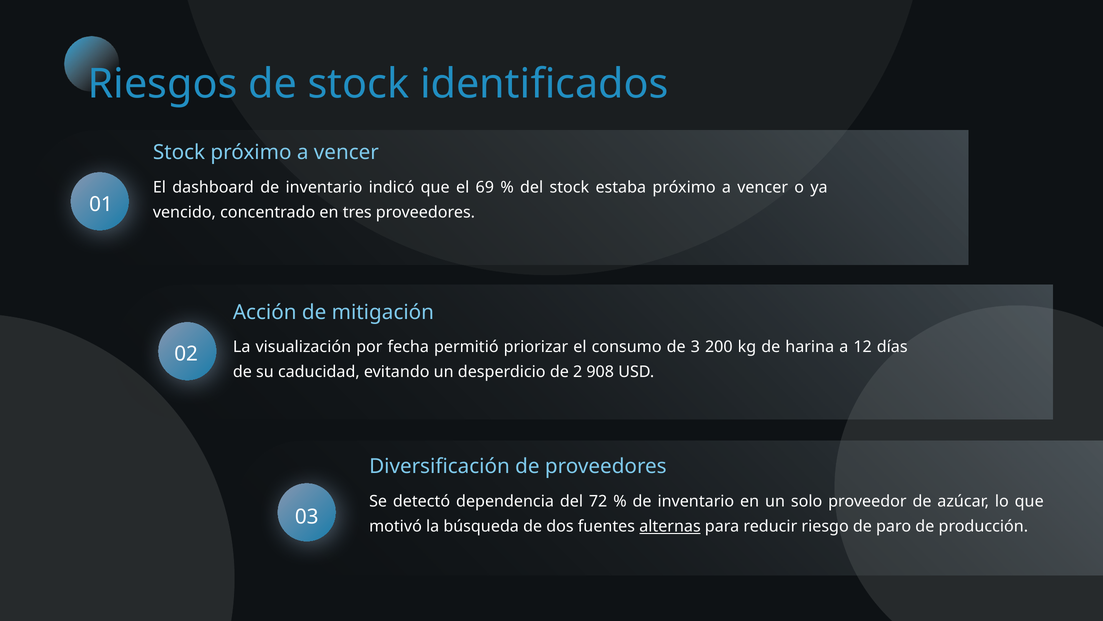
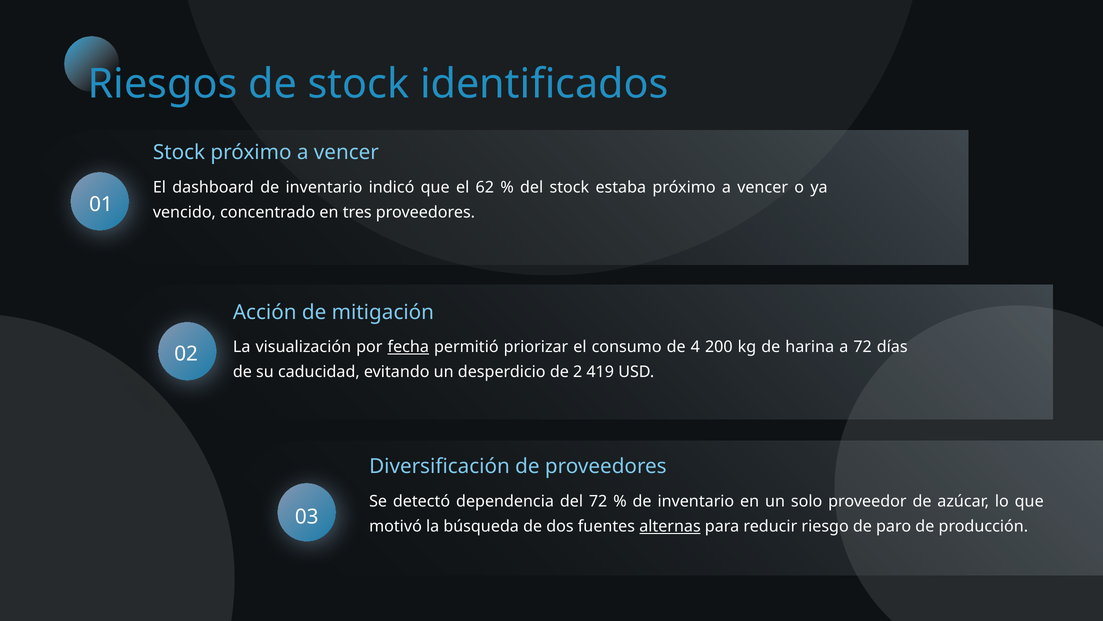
69: 69 -> 62
fecha underline: none -> present
3: 3 -> 4
a 12: 12 -> 72
908: 908 -> 419
